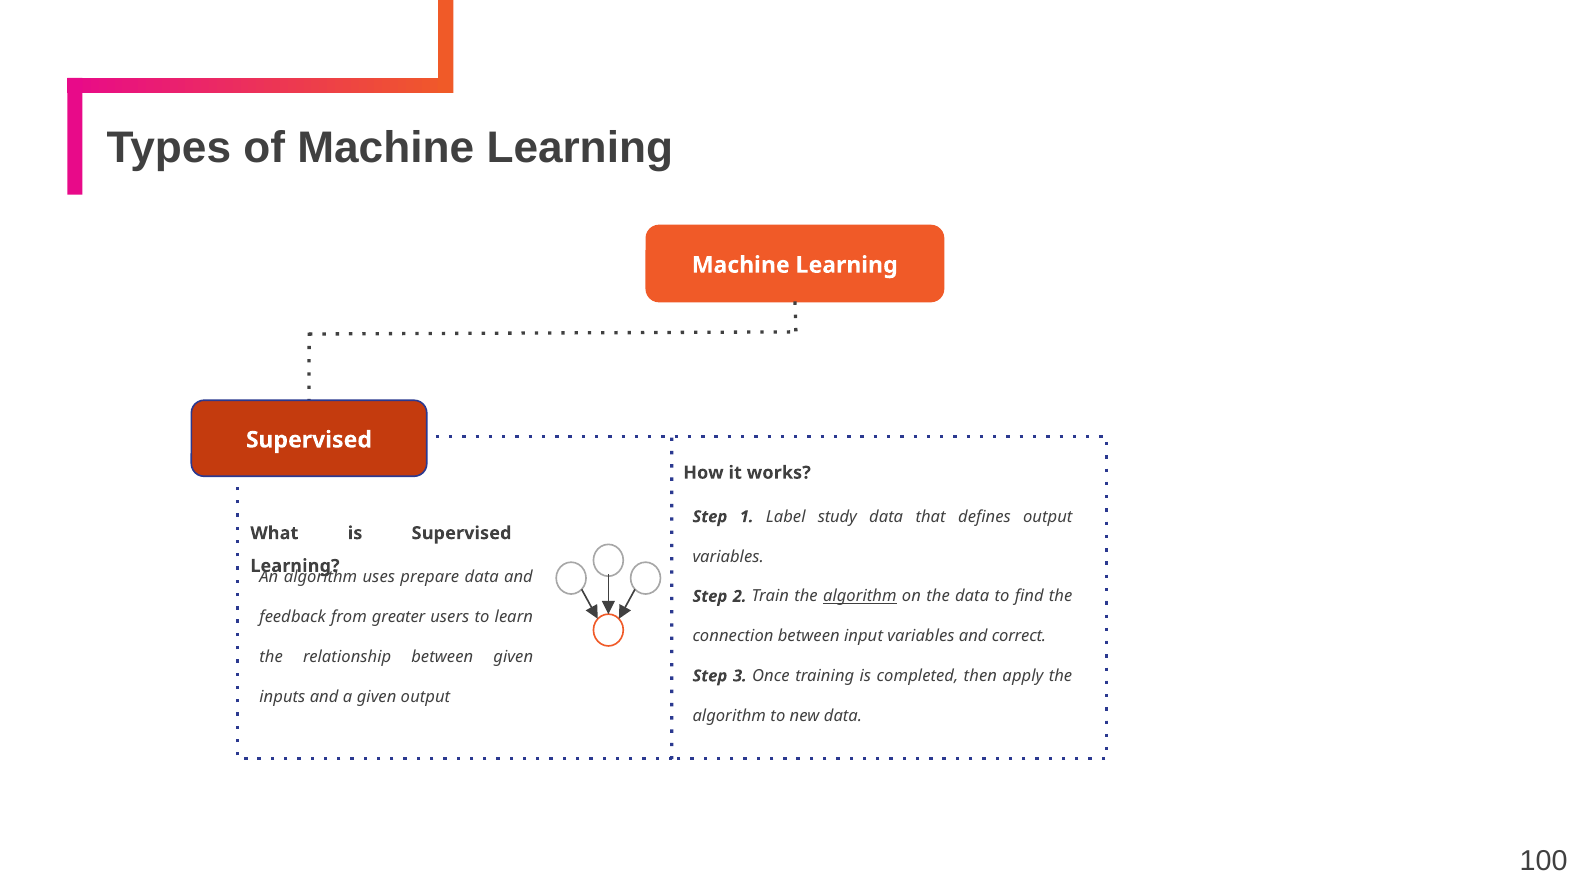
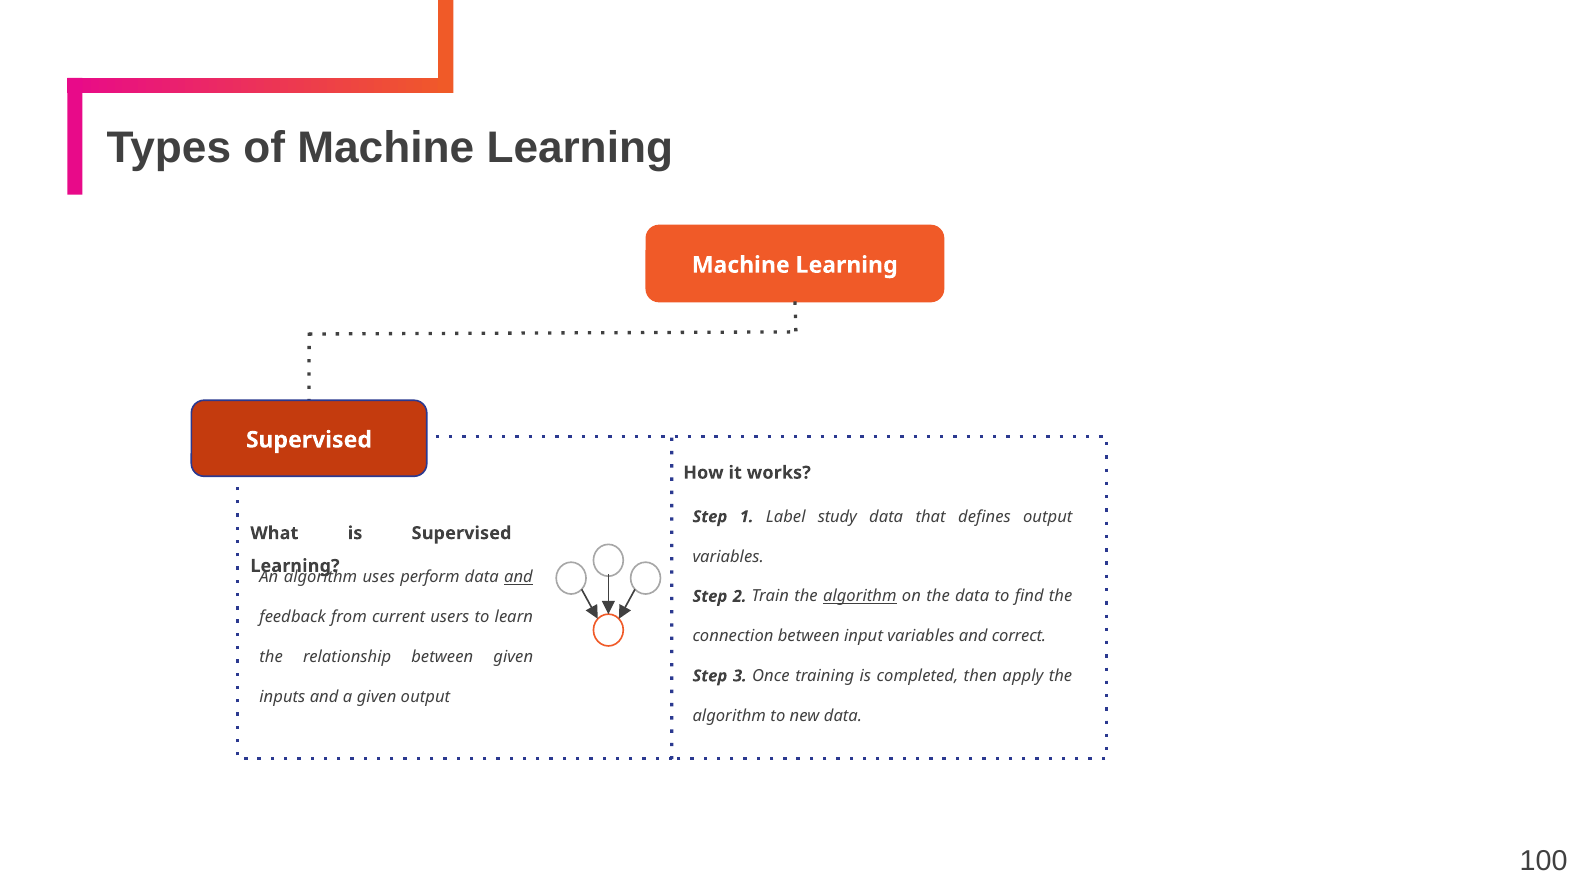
prepare: prepare -> perform
and at (518, 578) underline: none -> present
greater: greater -> current
